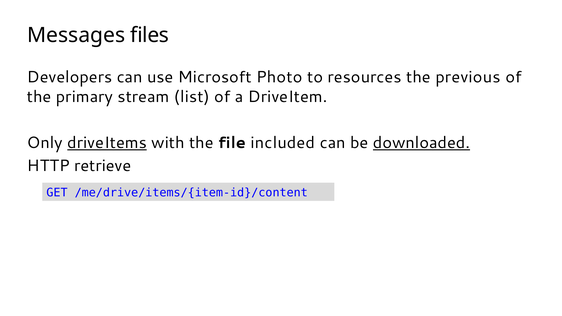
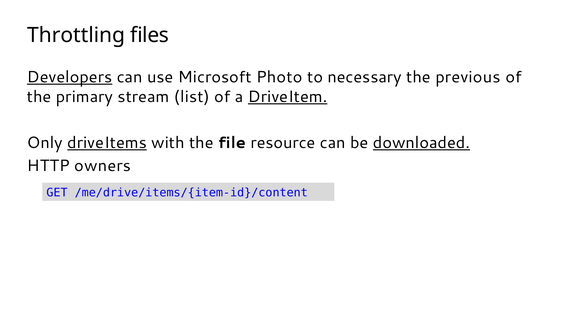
Messages: Messages -> Throttling
Developers underline: none -> present
resources: resources -> necessary
DriveItem underline: none -> present
included: included -> resource
retrieve: retrieve -> owners
